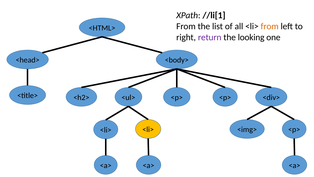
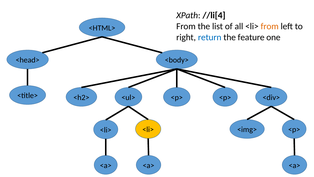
//li[1: //li[1 -> //li[4
return colour: purple -> blue
looking: looking -> feature
